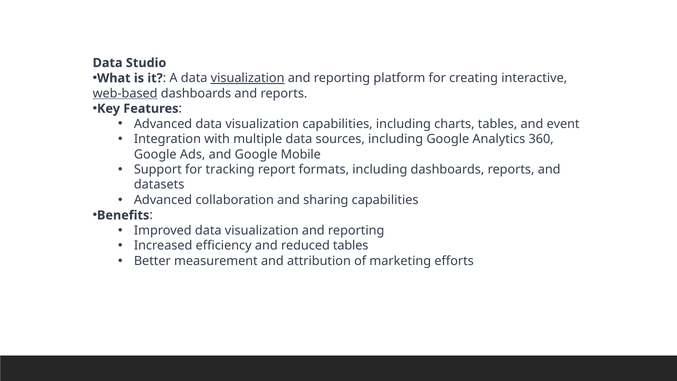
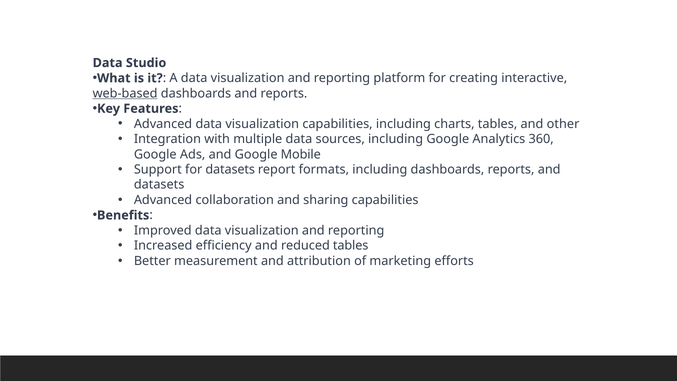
visualization at (248, 78) underline: present -> none
event: event -> other
for tracking: tracking -> datasets
